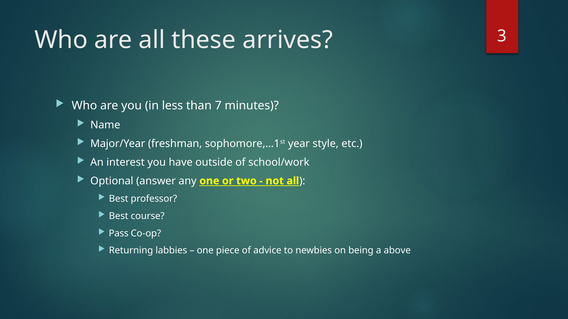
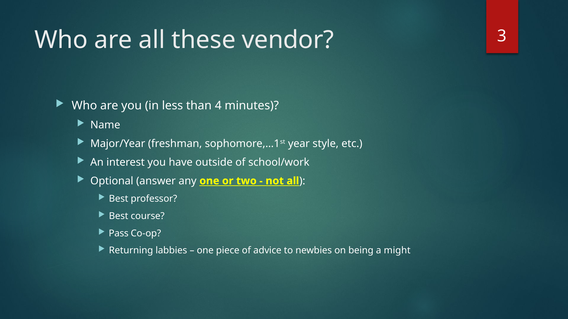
arrives: arrives -> vendor
7: 7 -> 4
above: above -> might
